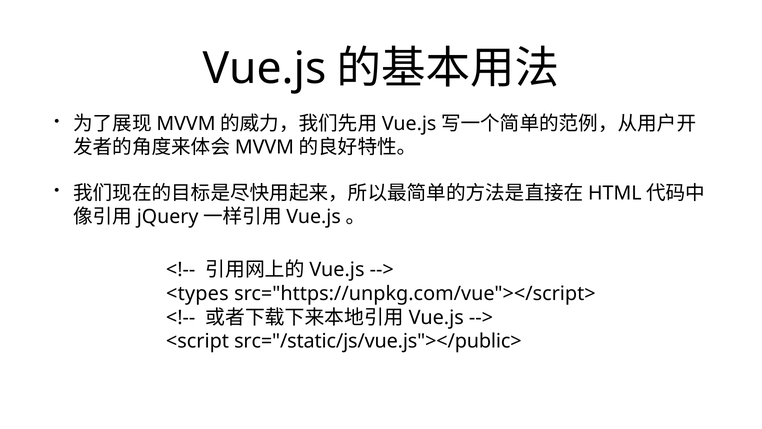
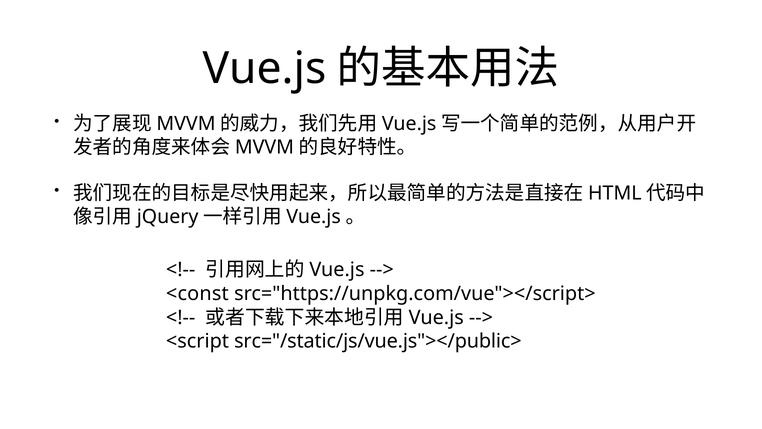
<types: <types -> <const
